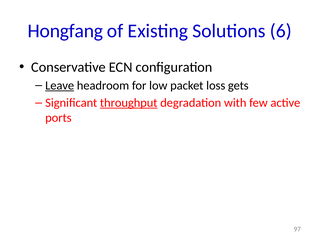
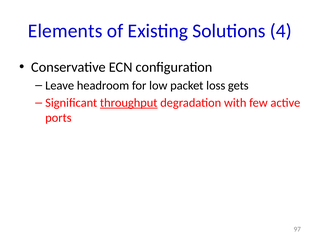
Hongfang: Hongfang -> Elements
6: 6 -> 4
Leave underline: present -> none
